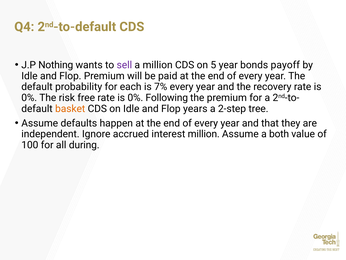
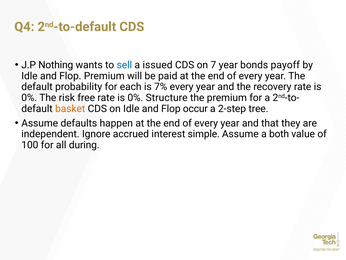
sell colour: purple -> blue
a million: million -> issued
5: 5 -> 7
Following: Following -> Structure
years: years -> occur
interest million: million -> simple
